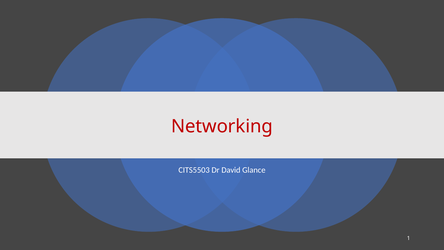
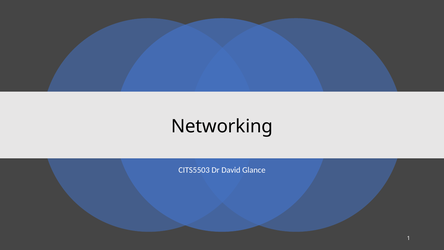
Networking colour: red -> black
